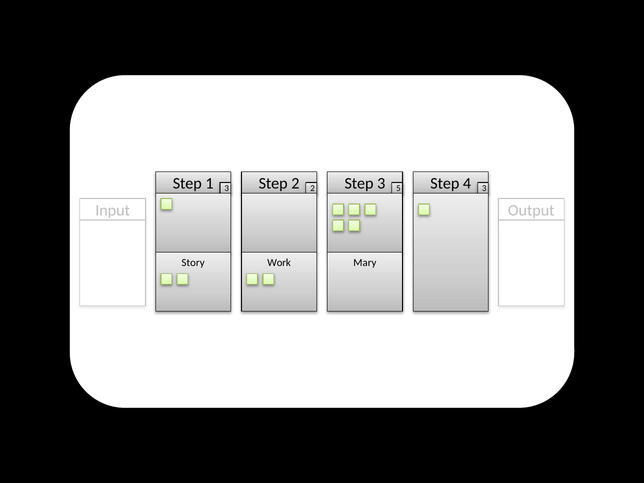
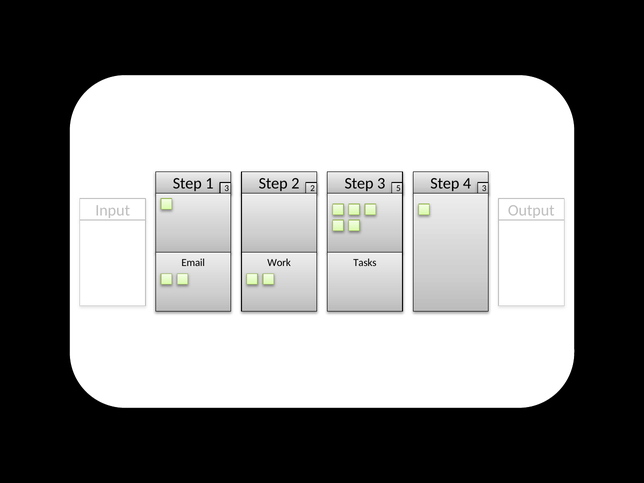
Story: Story -> Email
Mary: Mary -> Tasks
